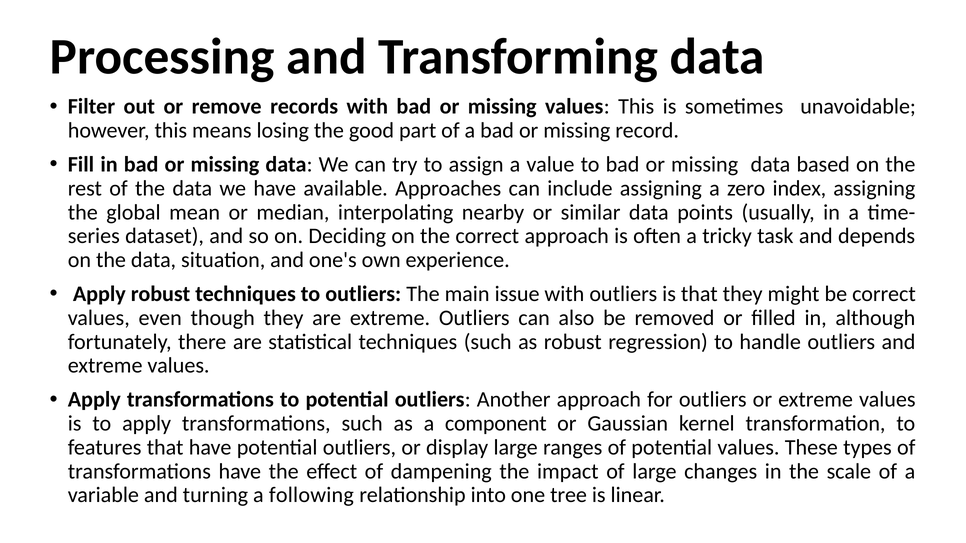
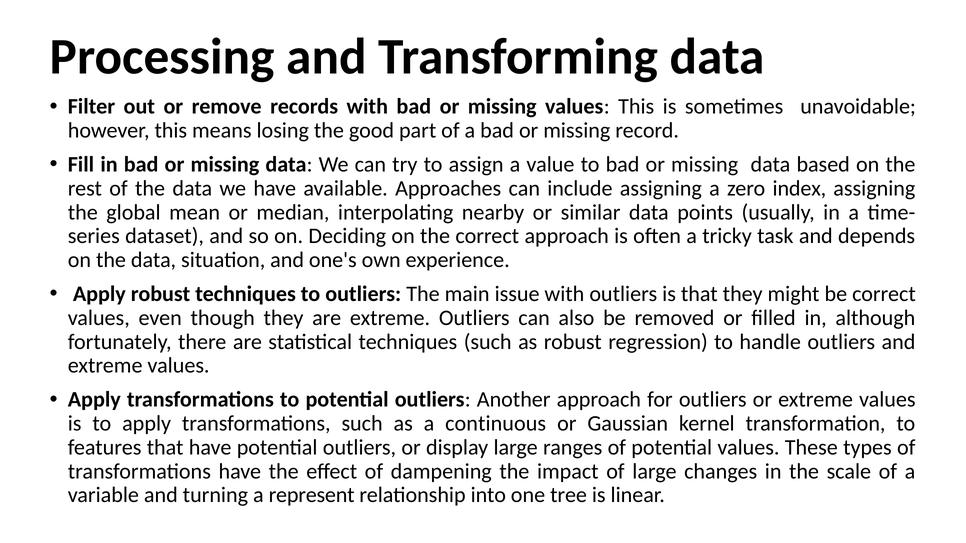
component: component -> continuous
following: following -> represent
